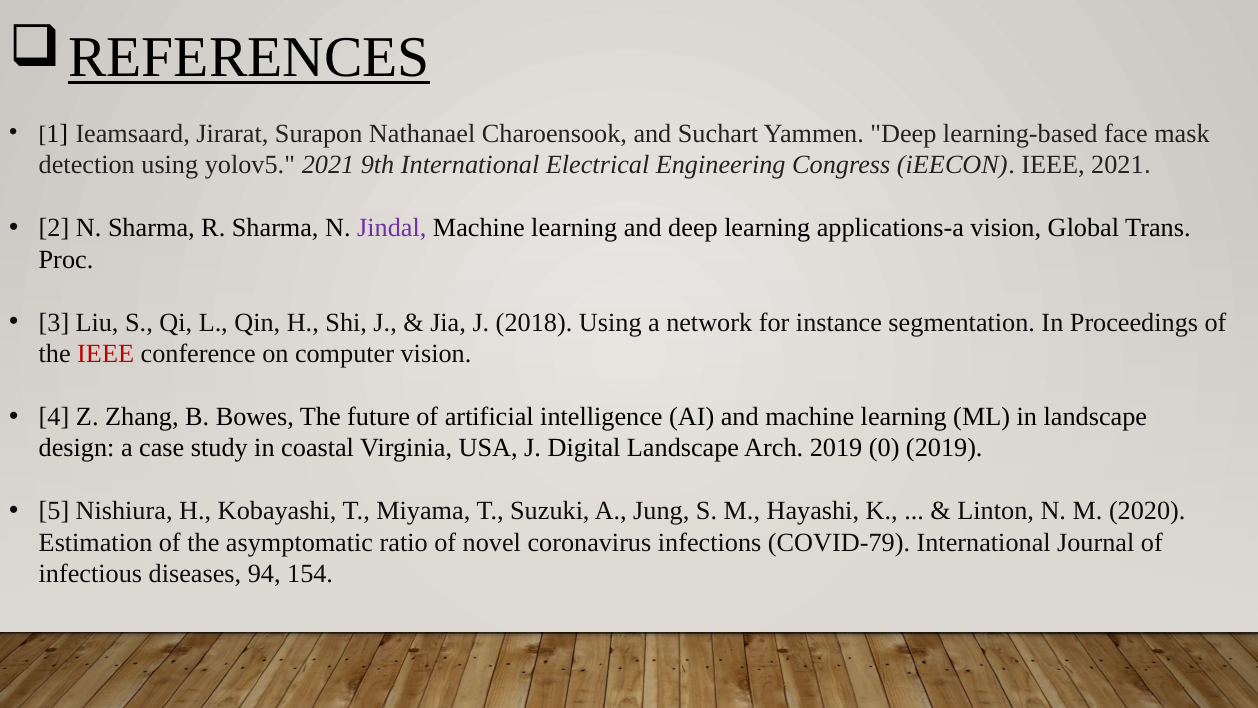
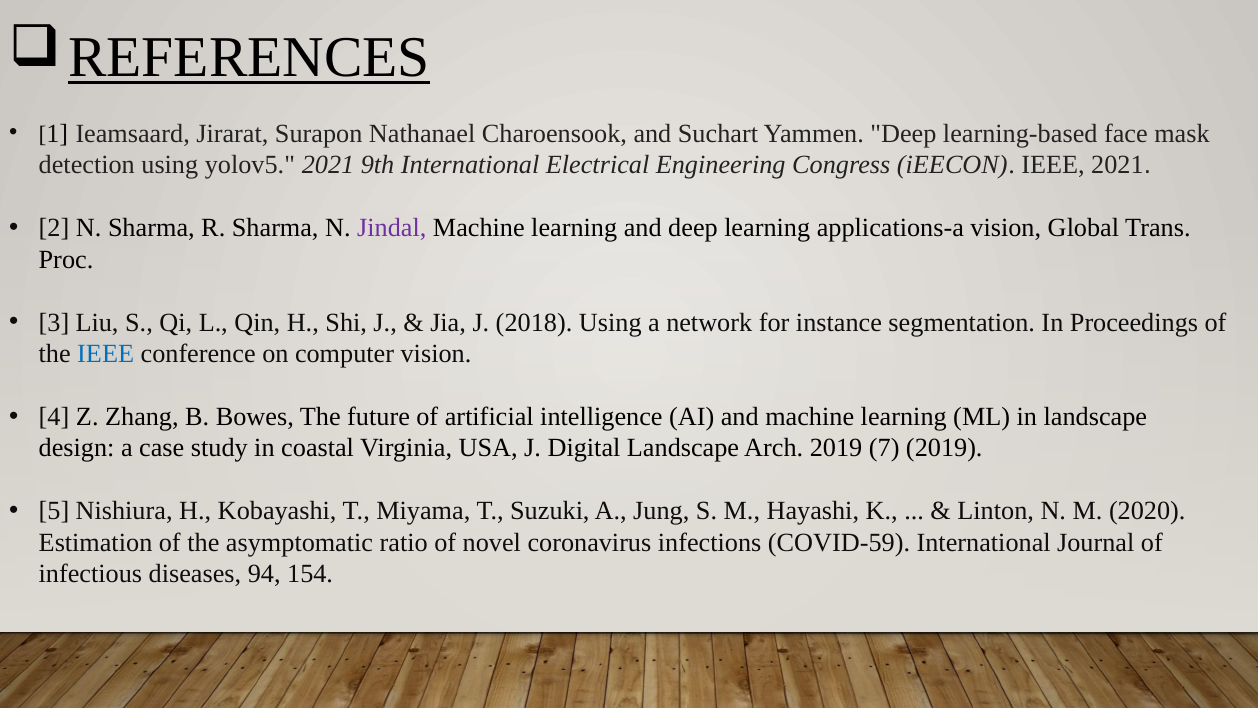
IEEE at (106, 354) colour: red -> blue
0: 0 -> 7
COVID-79: COVID-79 -> COVID-59
